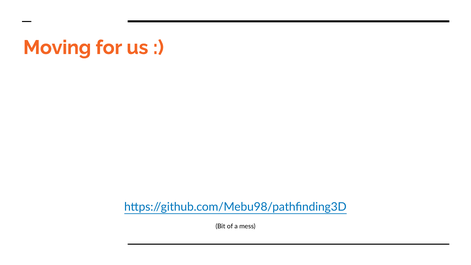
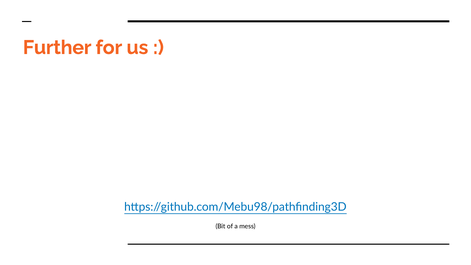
Moving: Moving -> Further
